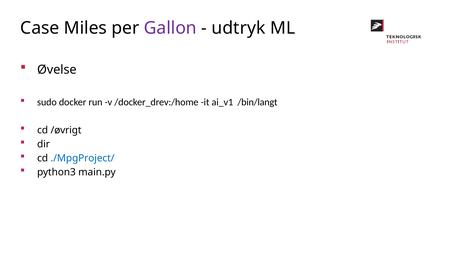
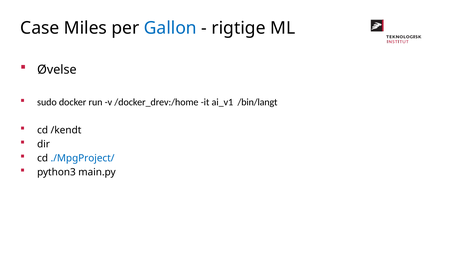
Gallon colour: purple -> blue
udtryk: udtryk -> rigtige
/øvrigt: /øvrigt -> /kendt
